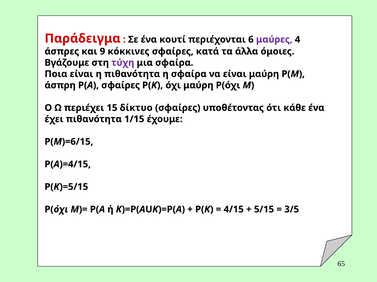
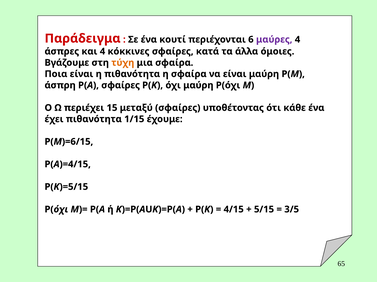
και 9: 9 -> 4
τύχη colour: purple -> orange
δίκτυο: δίκτυο -> μεταξύ
